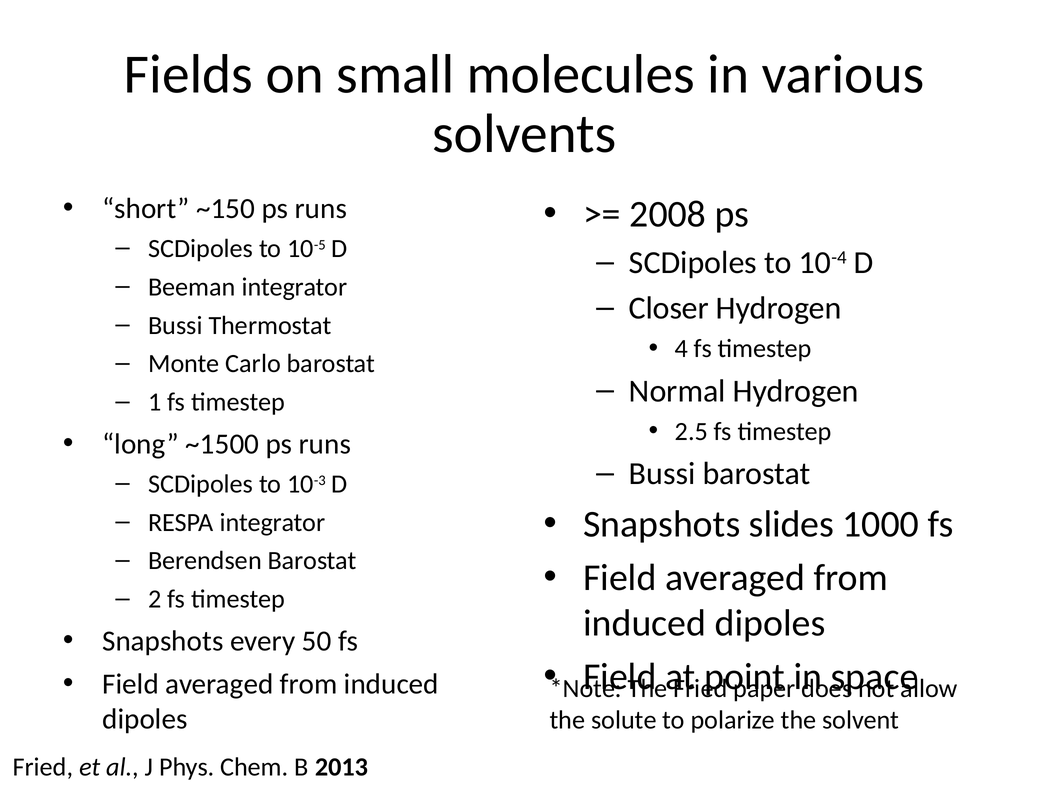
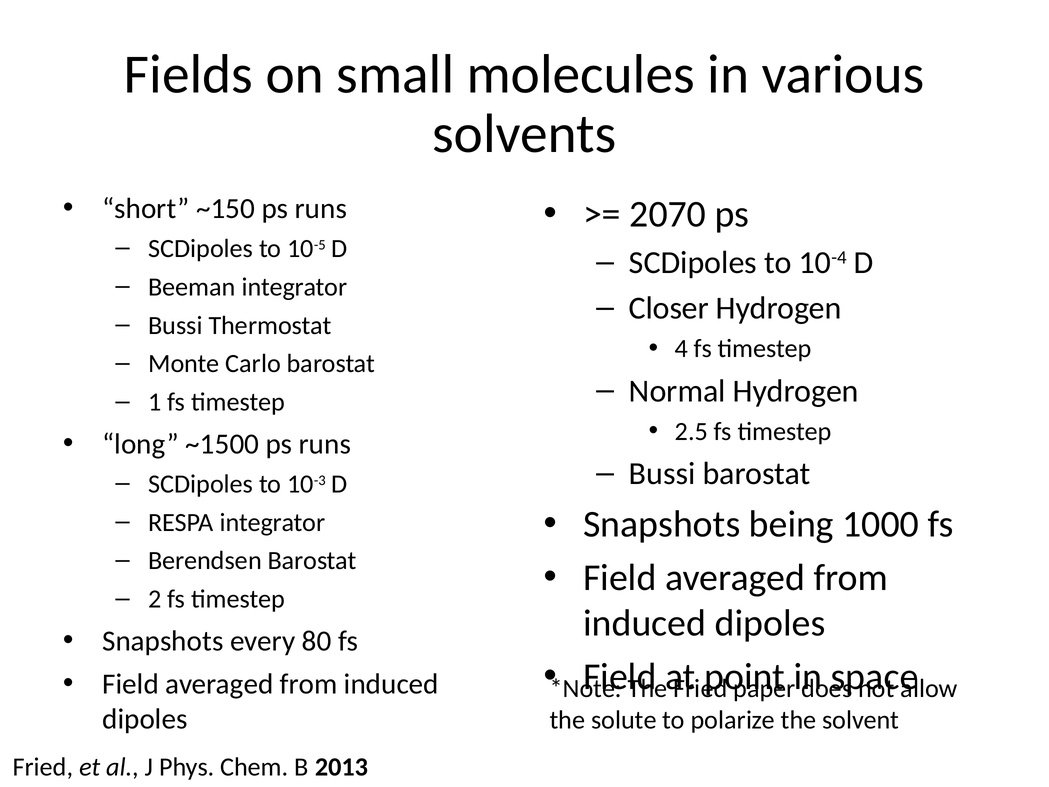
2008: 2008 -> 2070
slides: slides -> being
50: 50 -> 80
